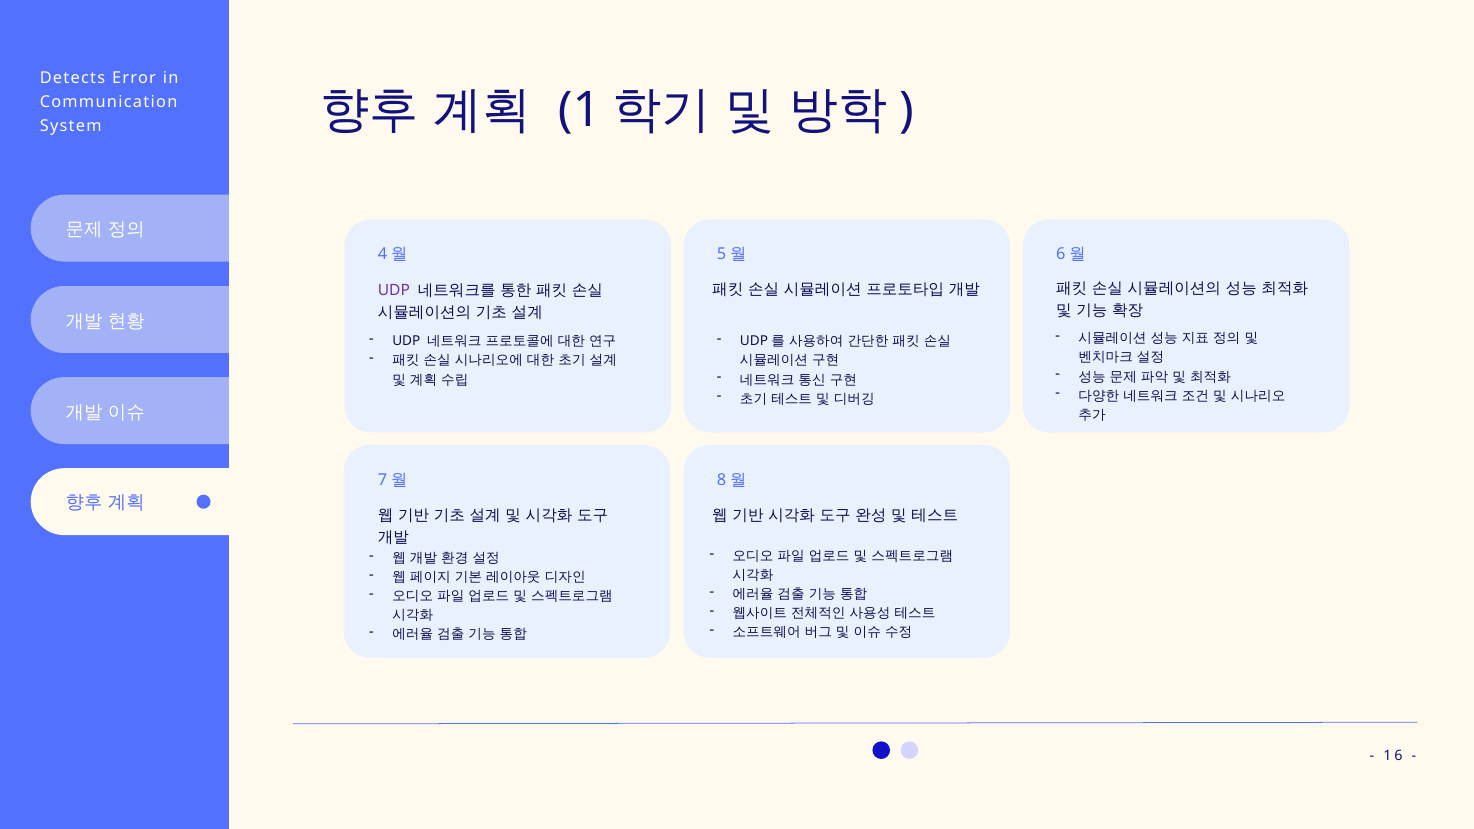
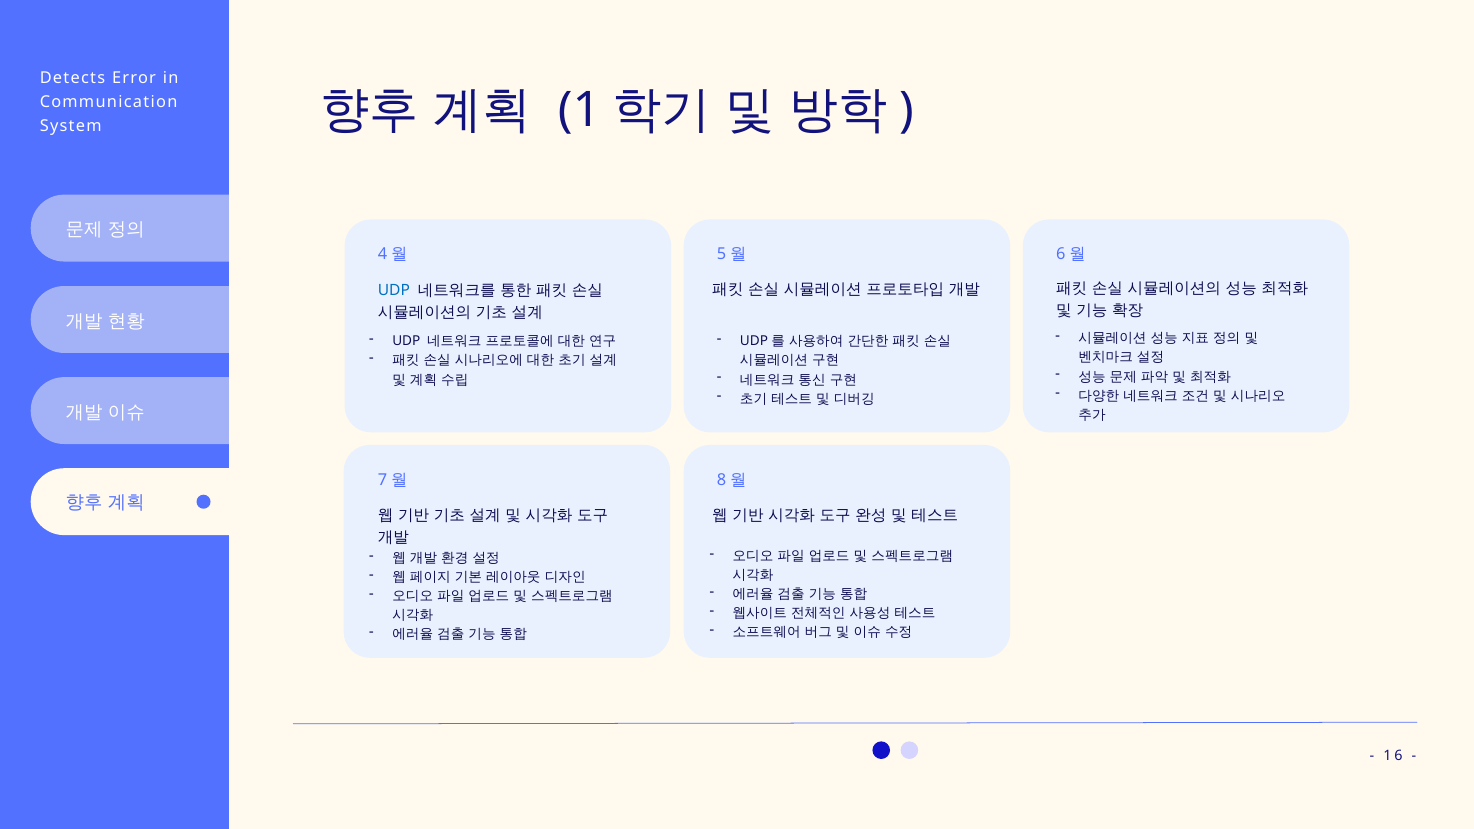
UDP at (394, 290) colour: purple -> blue
